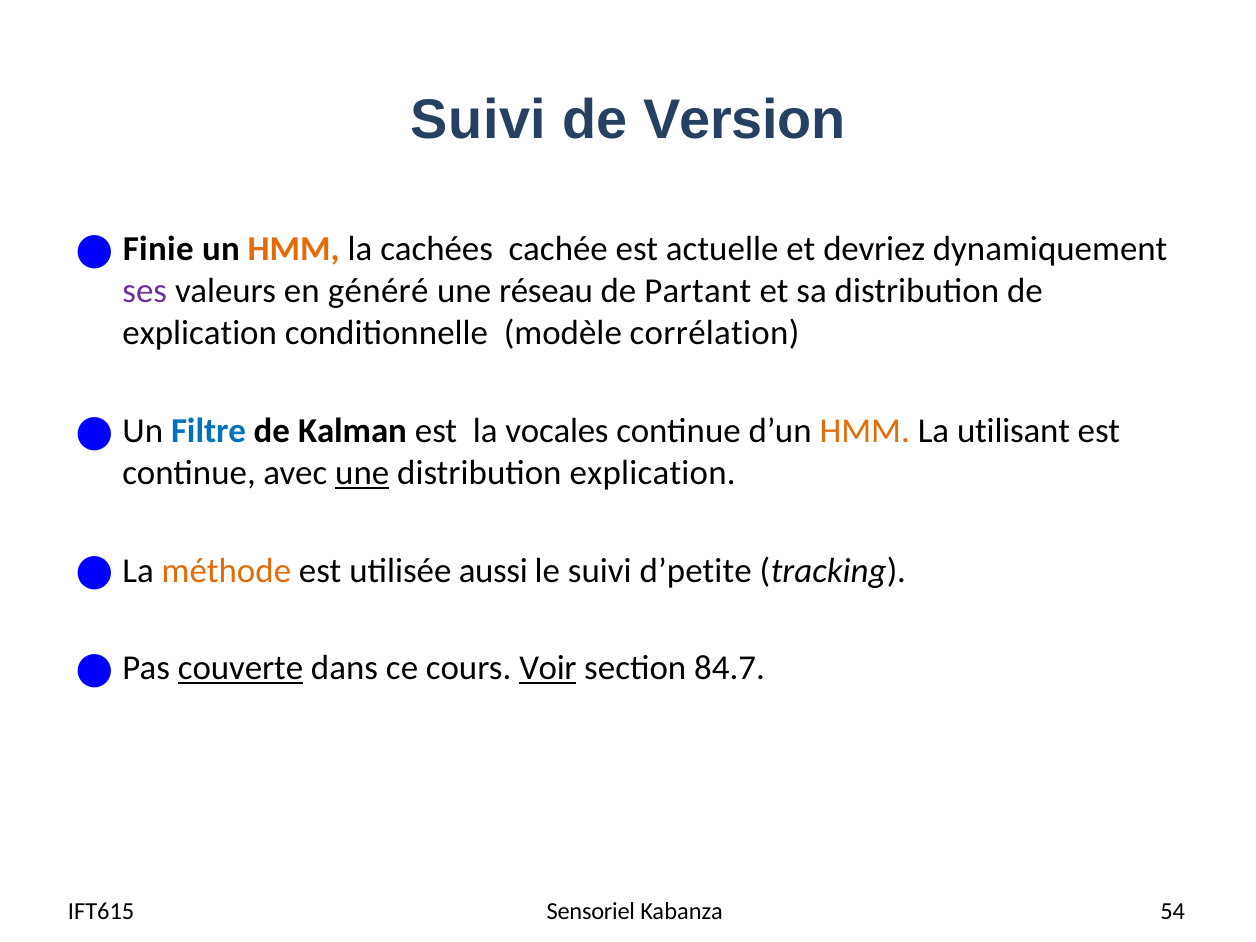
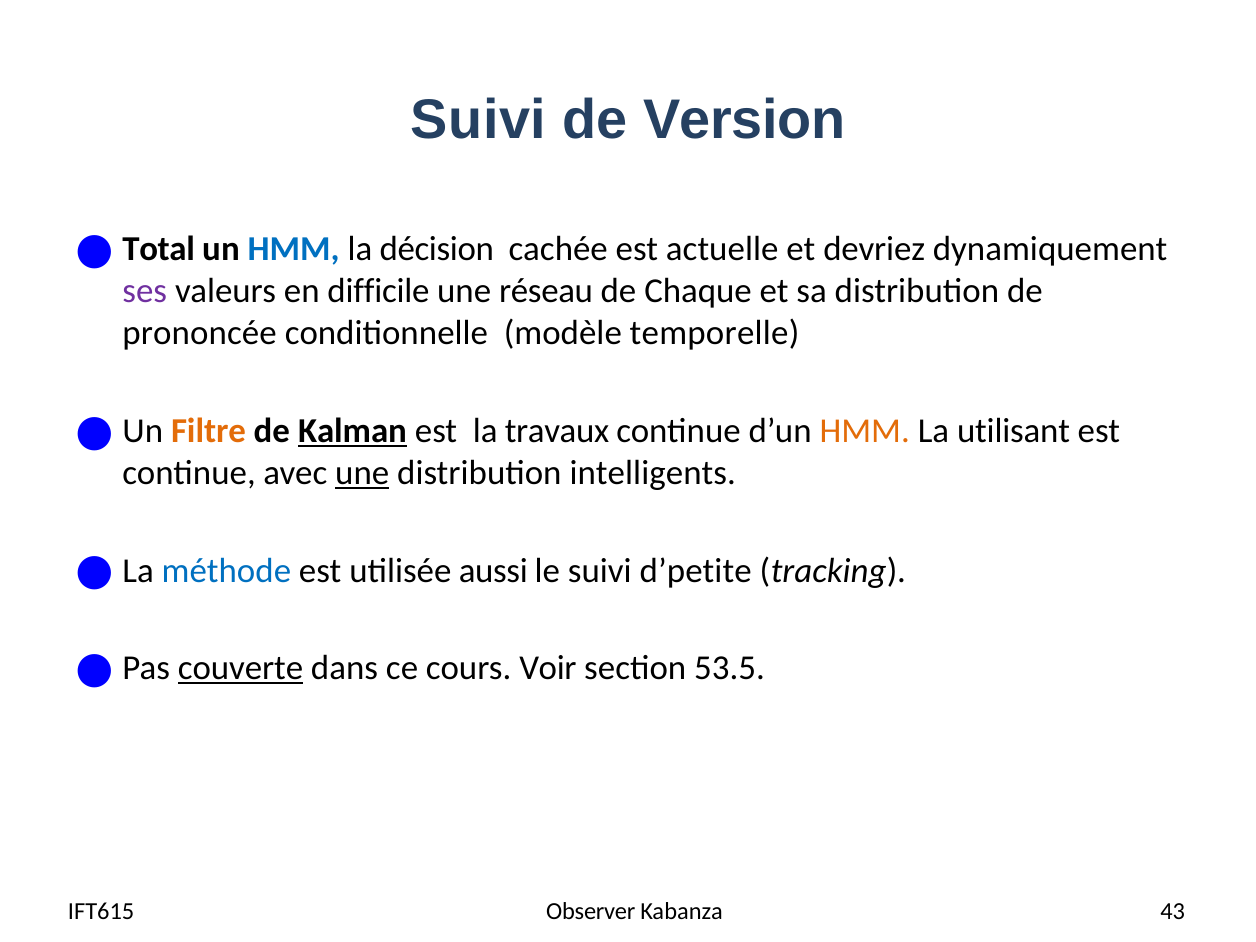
Finie: Finie -> Total
HMM at (294, 249) colour: orange -> blue
cachées: cachées -> décision
généré: généré -> difficile
Partant: Partant -> Chaque
explication at (200, 333): explication -> prononcée
corrélation: corrélation -> temporelle
Filtre colour: blue -> orange
Kalman underline: none -> present
vocales: vocales -> travaux
distribution explication: explication -> intelligents
méthode colour: orange -> blue
Voir underline: present -> none
84.7: 84.7 -> 53.5
Sensoriel: Sensoriel -> Observer
54: 54 -> 43
